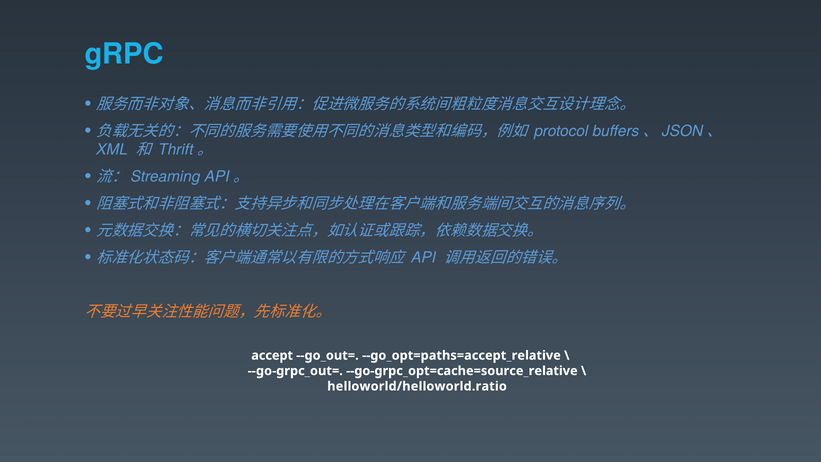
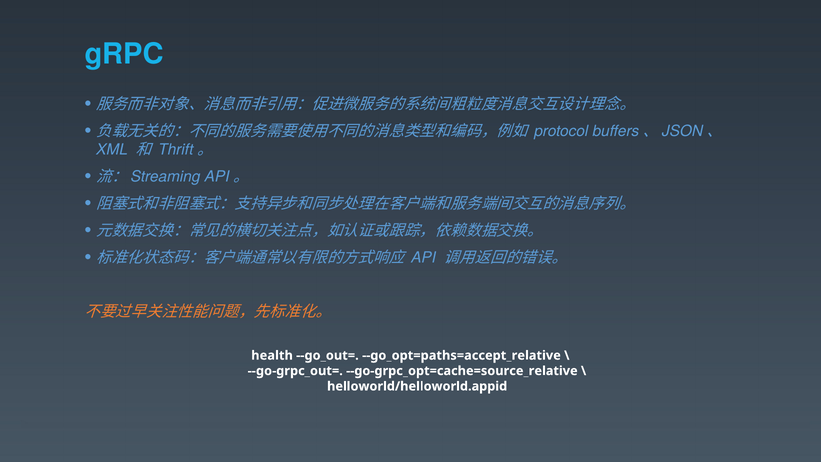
accept: accept -> health
helloworld/helloworld.ratio: helloworld/helloworld.ratio -> helloworld/helloworld.appid
